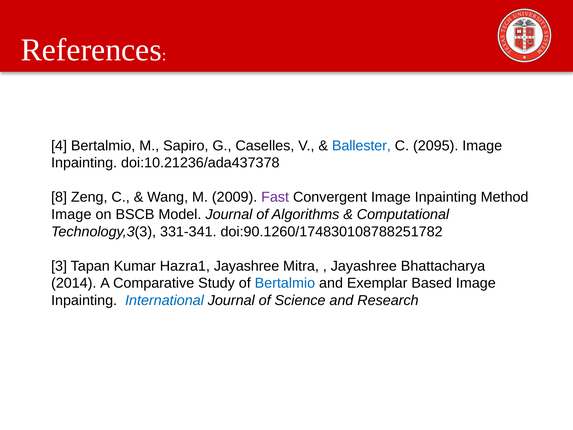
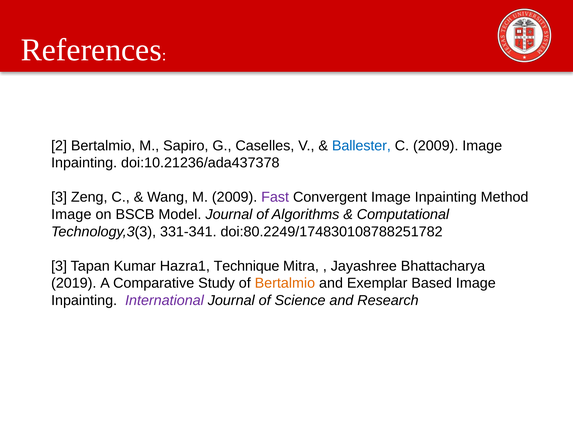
4: 4 -> 2
C 2095: 2095 -> 2009
8 at (59, 197): 8 -> 3
doi:90.1260/174830108788251782: doi:90.1260/174830108788251782 -> doi:80.2249/174830108788251782
Hazra1 Jayashree: Jayashree -> Technique
2014: 2014 -> 2019
Bertalmio at (285, 283) colour: blue -> orange
International colour: blue -> purple
